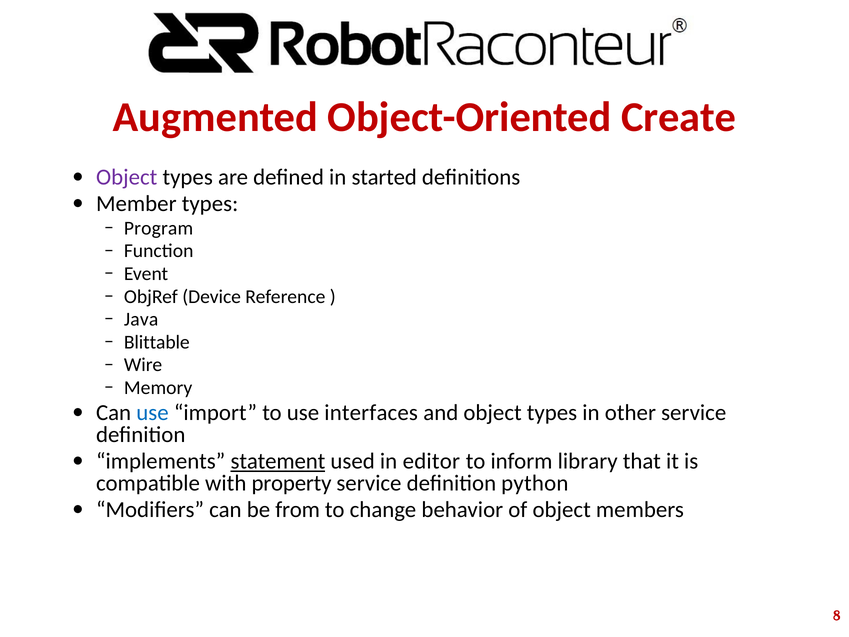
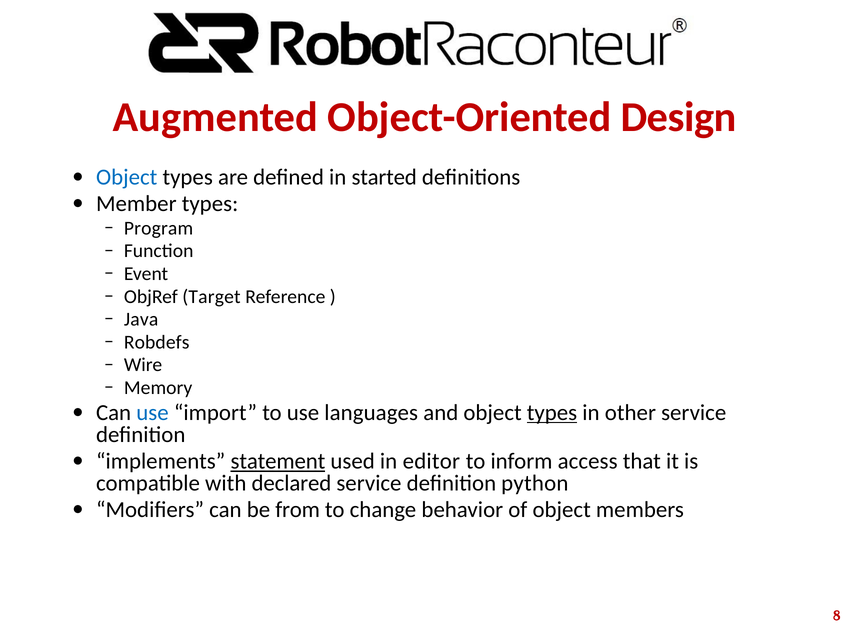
Create: Create -> Design
Object at (127, 177) colour: purple -> blue
Device: Device -> Target
Blittable: Blittable -> Robdefs
interfaces: interfaces -> languages
types at (552, 413) underline: none -> present
library: library -> access
property: property -> declared
